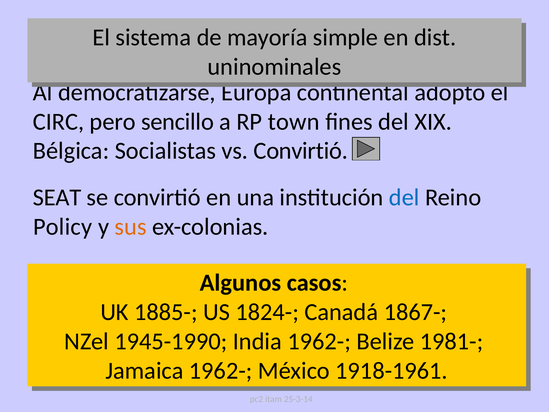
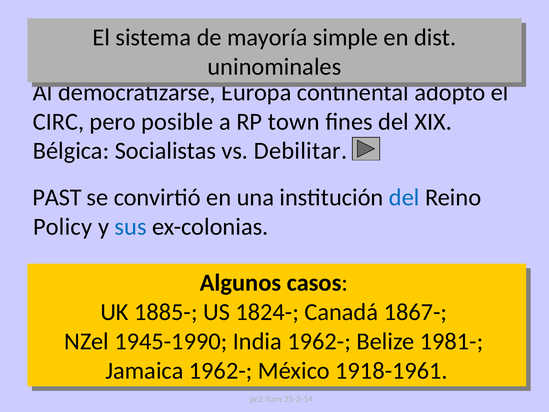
sencillo: sencillo -> posible
vs Convirtió: Convirtió -> Debilitar
SEAT: SEAT -> PAST
sus colour: orange -> blue
